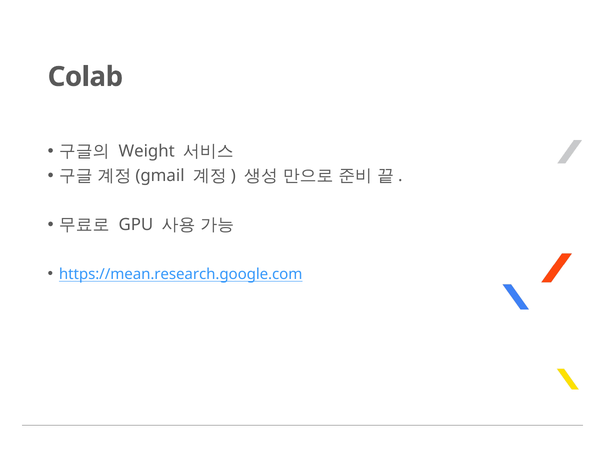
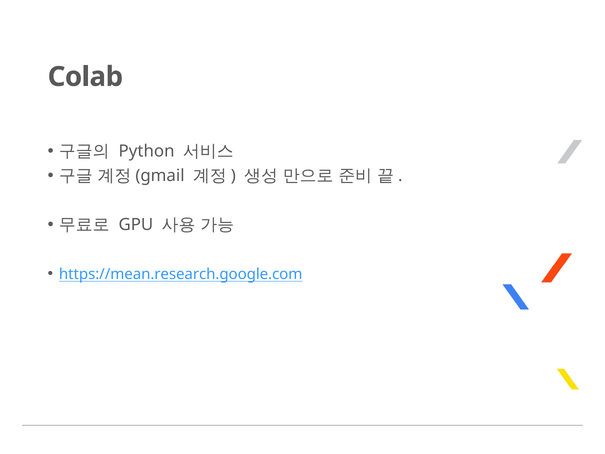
Weight: Weight -> Python
